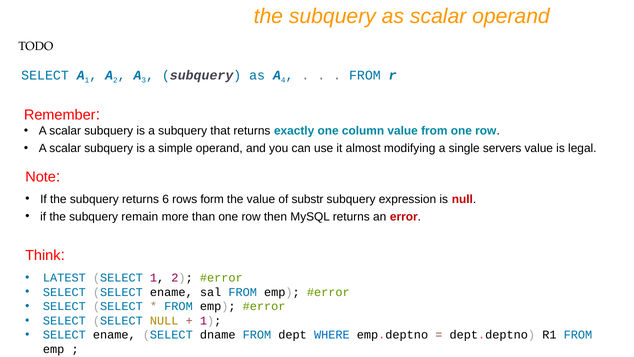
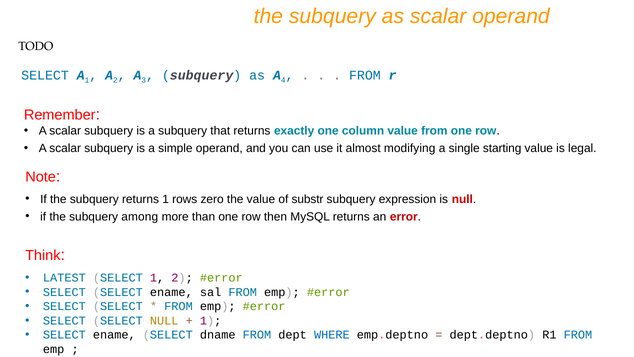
servers: servers -> starting
returns 6: 6 -> 1
form: form -> zero
remain: remain -> among
